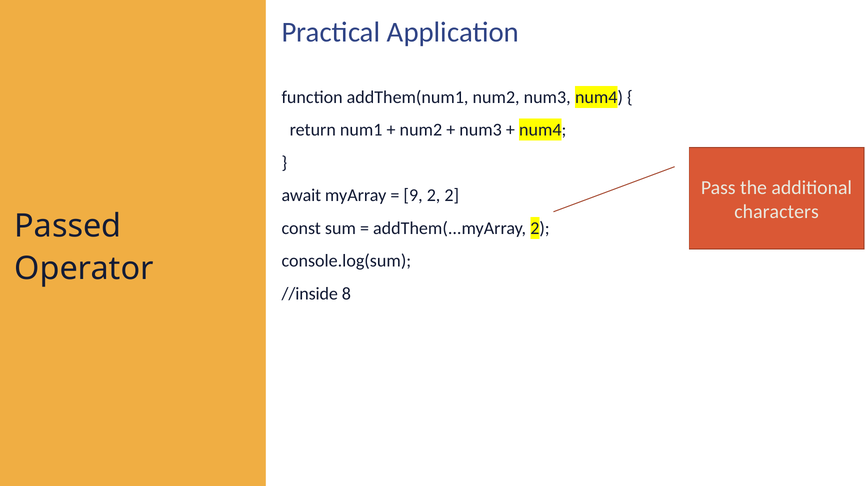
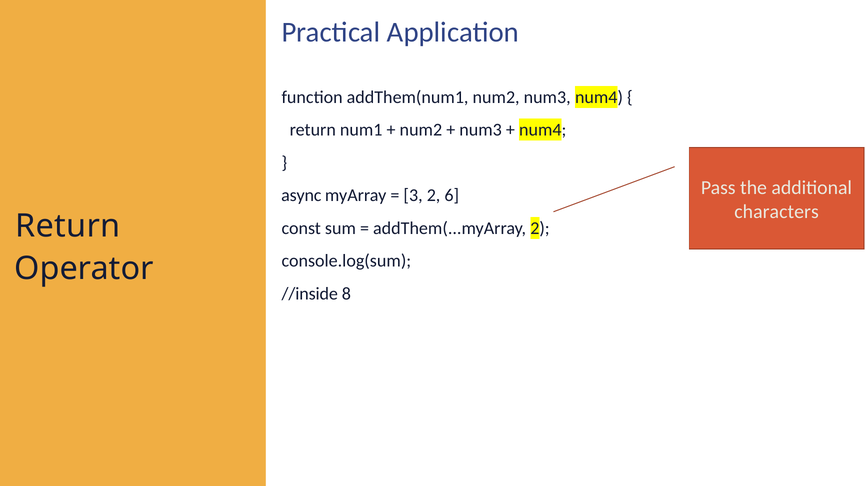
await: await -> async
9: 9 -> 3
2 2: 2 -> 6
Passed at (68, 226): Passed -> Return
